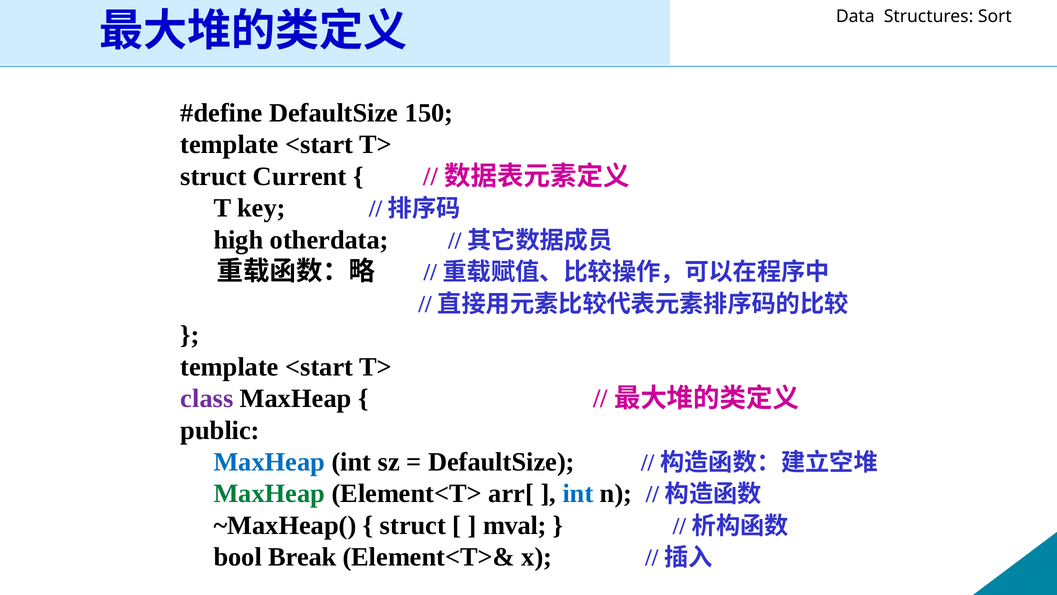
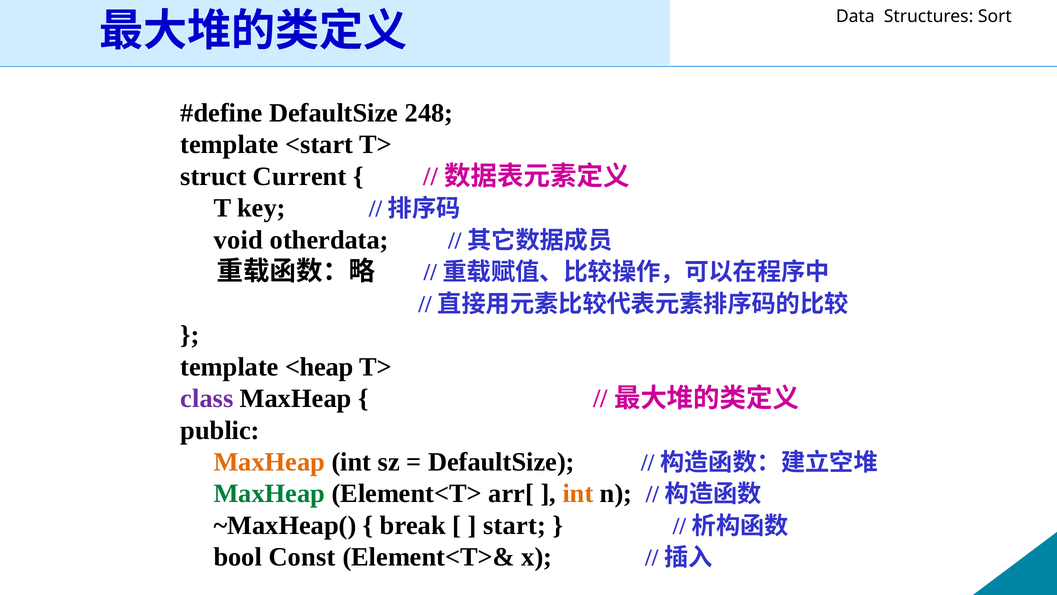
150: 150 -> 248
high: high -> void
<start at (319, 367): <start -> <heap
MaxHeap at (269, 462) colour: blue -> orange
int at (578, 493) colour: blue -> orange
struct at (413, 525): struct -> break
mval: mval -> start
Break: Break -> Const
